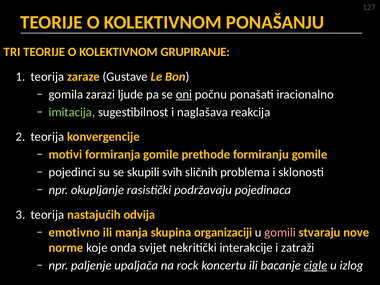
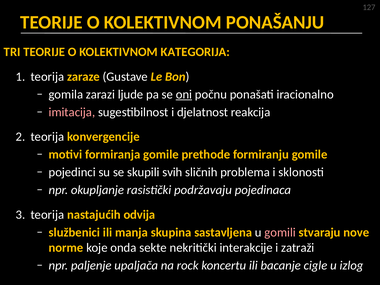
GRUPIRANJE: GRUPIRANJE -> KATEGORIJA
imitacija colour: light green -> pink
naglašava: naglašava -> djelatnost
emotivno: emotivno -> službenici
organizaciji: organizaciji -> sastavljena
svijet: svijet -> sekte
cigle underline: present -> none
